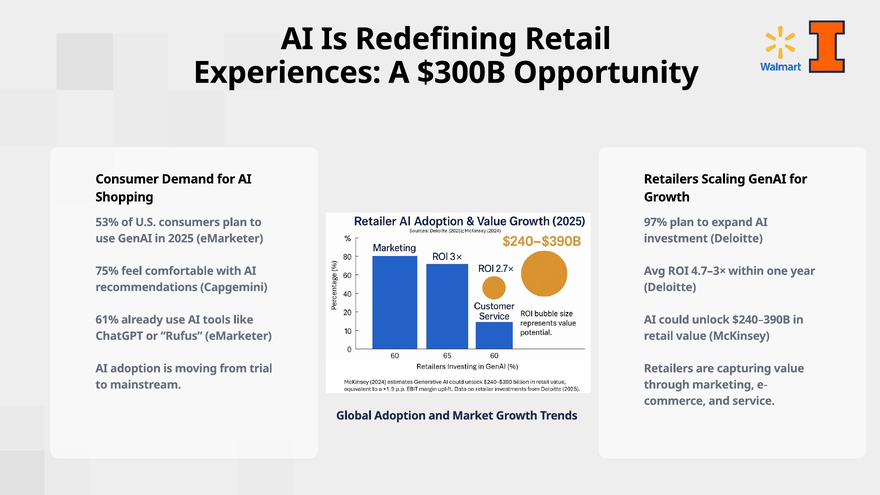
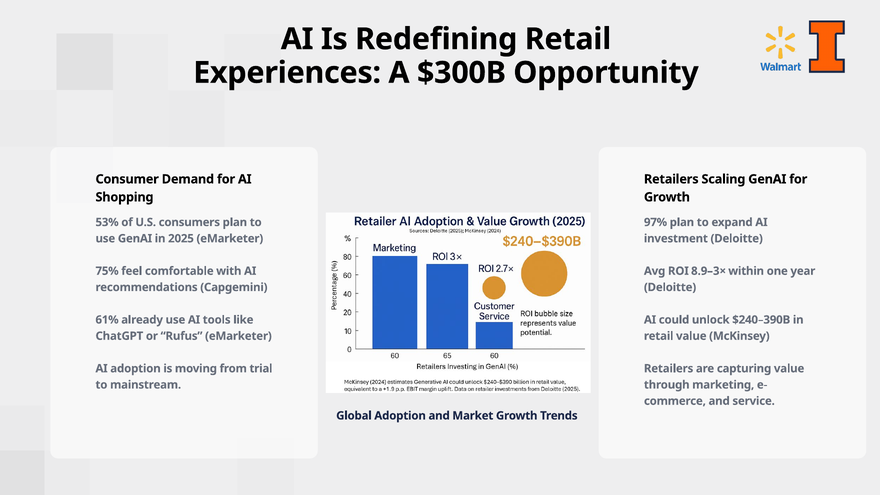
4.7–3×: 4.7–3× -> 8.9–3×
